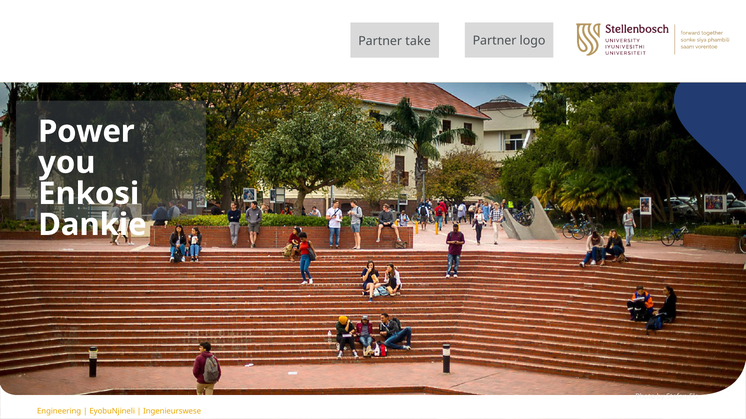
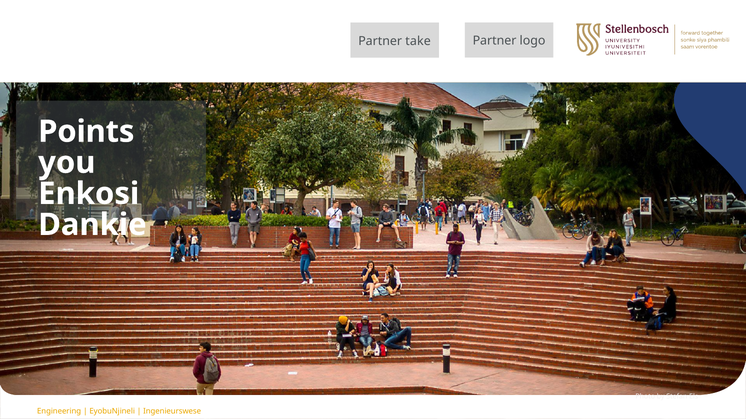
Power: Power -> Points
